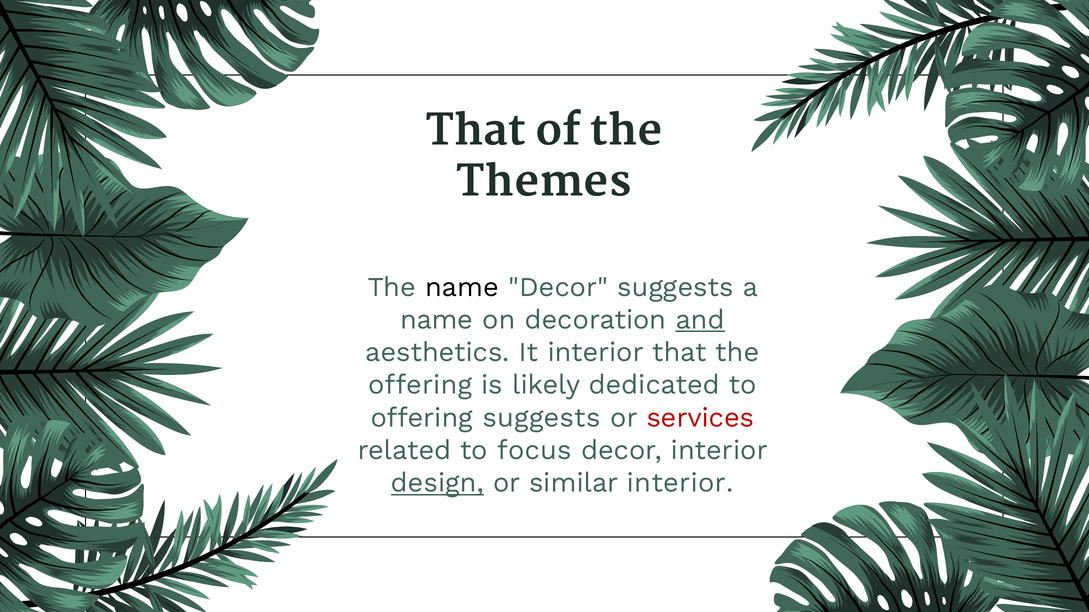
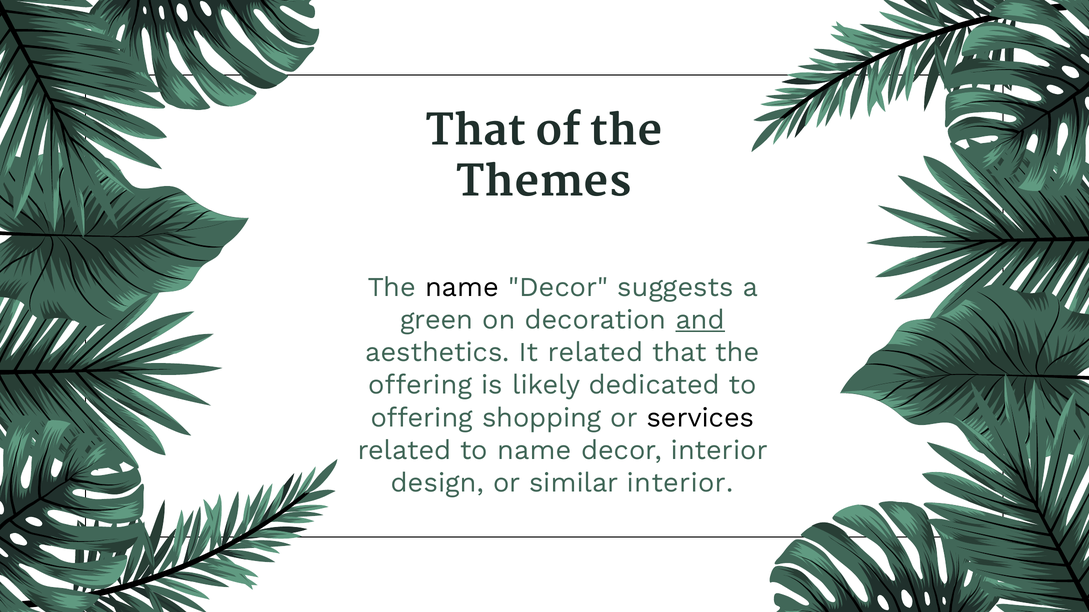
name at (437, 320): name -> green
It interior: interior -> related
offering suggests: suggests -> shopping
services colour: red -> black
to focus: focus -> name
design underline: present -> none
